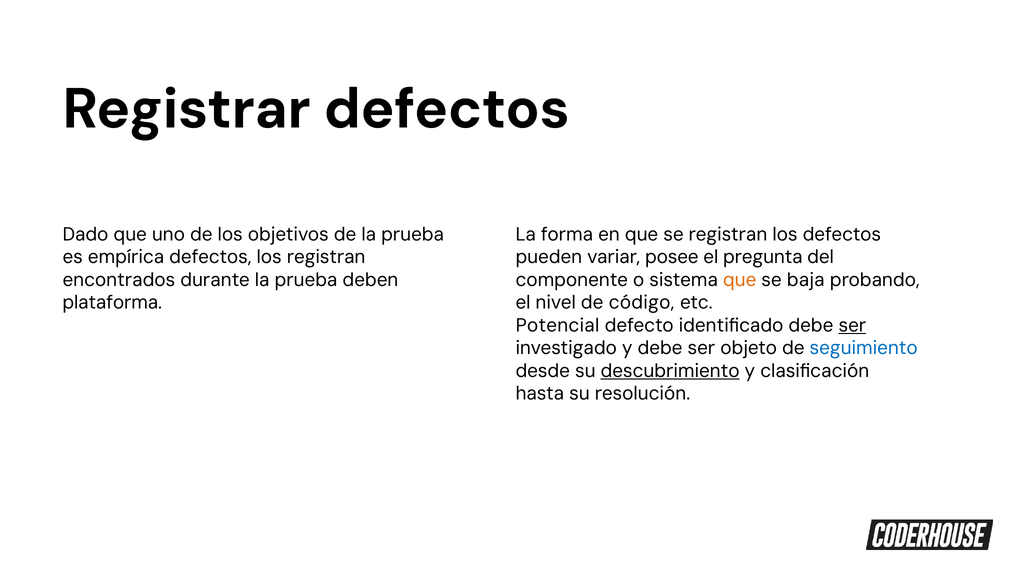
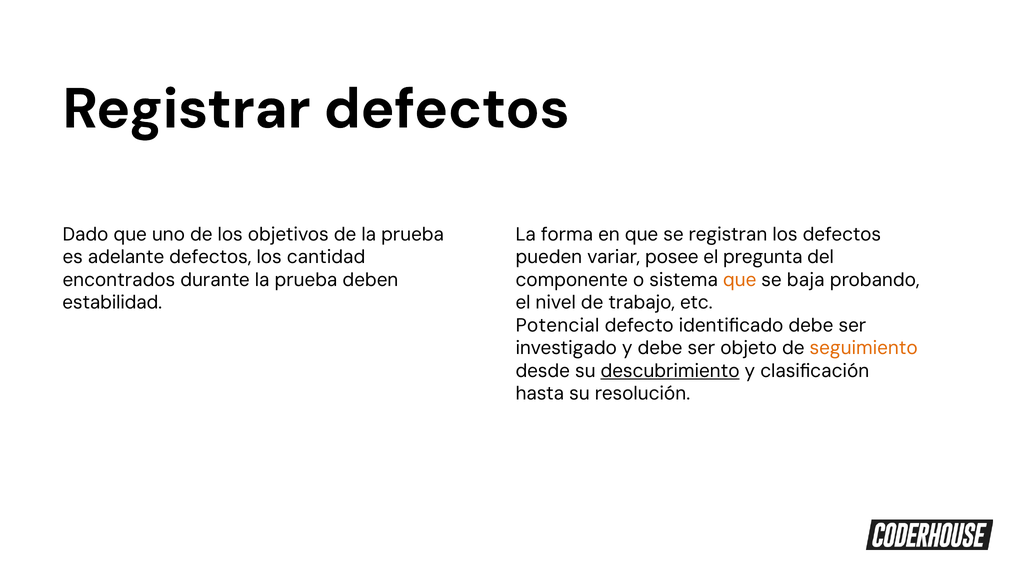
empírica: empírica -> adelante
los registran: registran -> cantidad
plataforma: plataforma -> estabilidad
código: código -> trabajo
ser at (852, 325) underline: present -> none
seguimiento colour: blue -> orange
